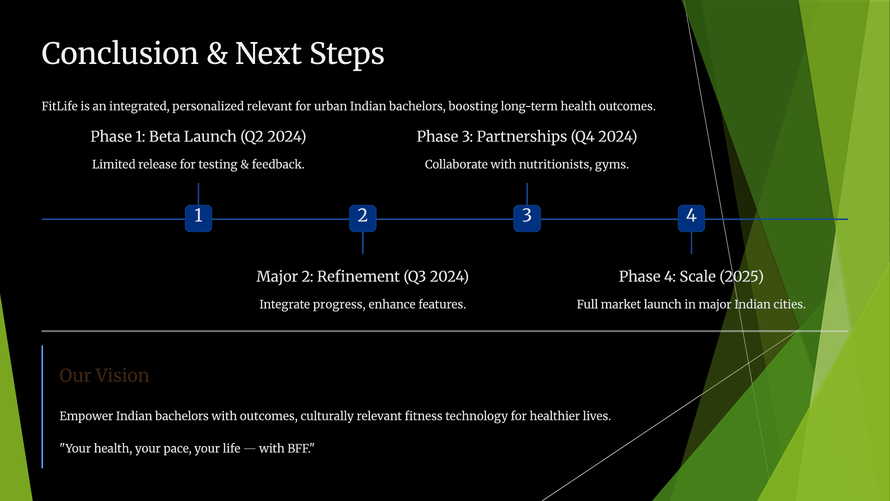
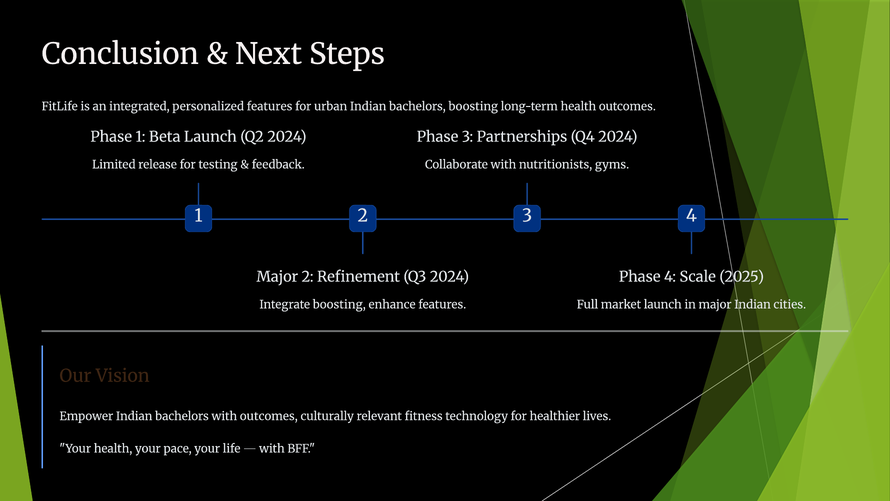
personalized relevant: relevant -> features
Integrate progress: progress -> boosting
